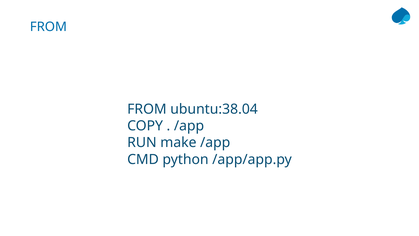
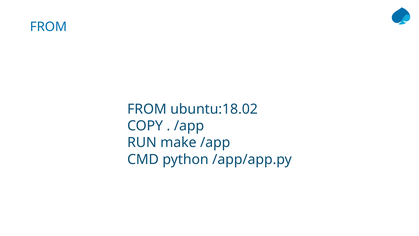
ubuntu:38.04: ubuntu:38.04 -> ubuntu:18.02
